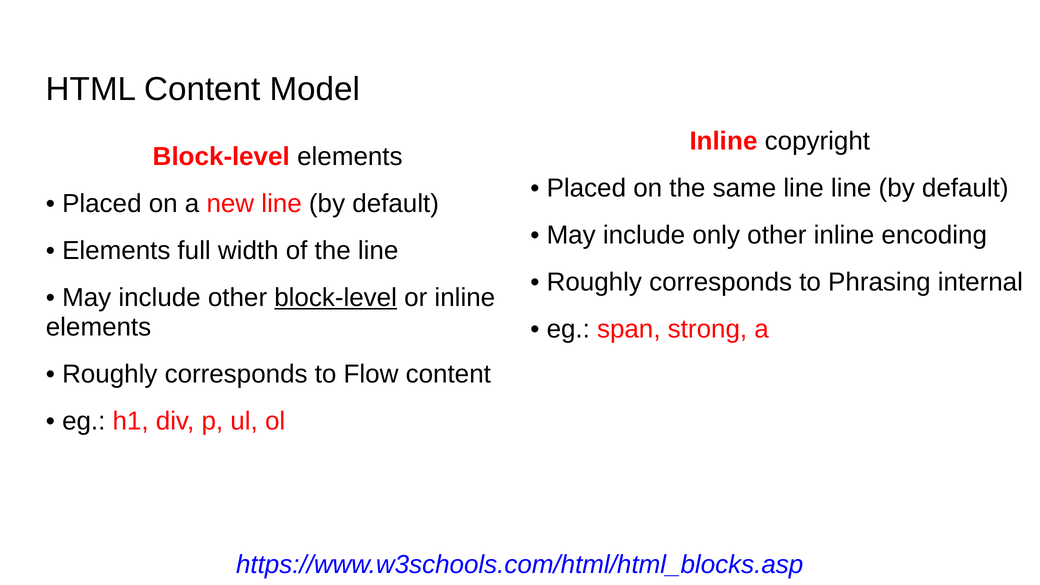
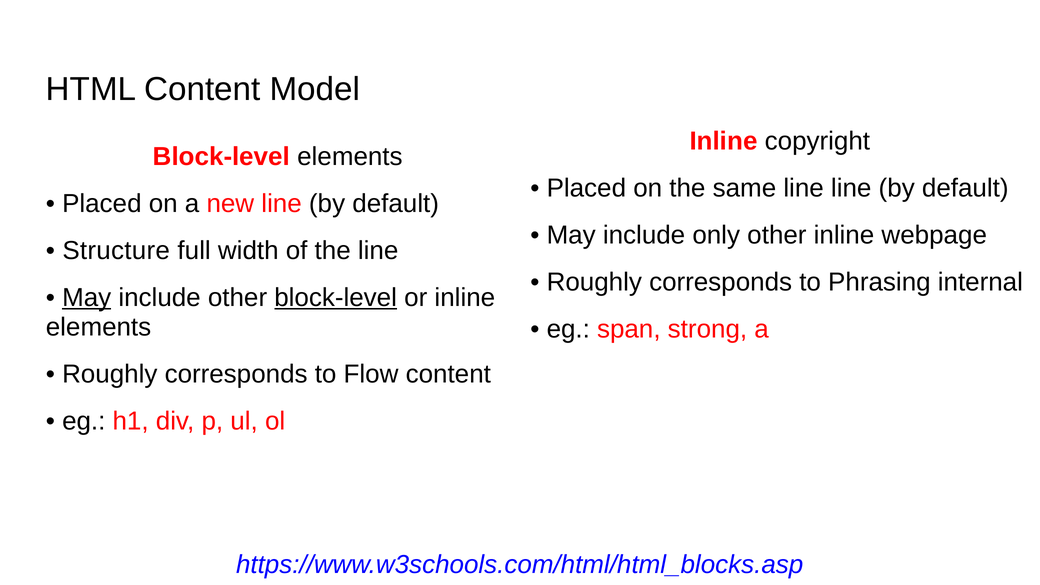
encoding: encoding -> webpage
Elements at (116, 251): Elements -> Structure
May at (87, 297) underline: none -> present
